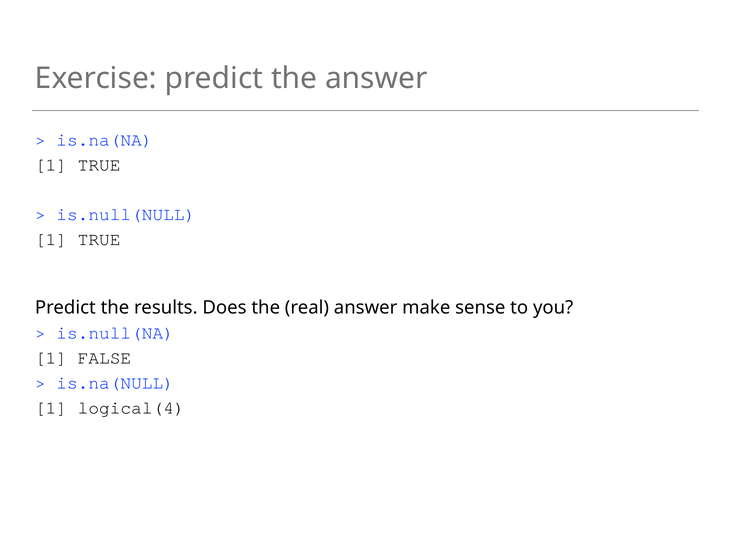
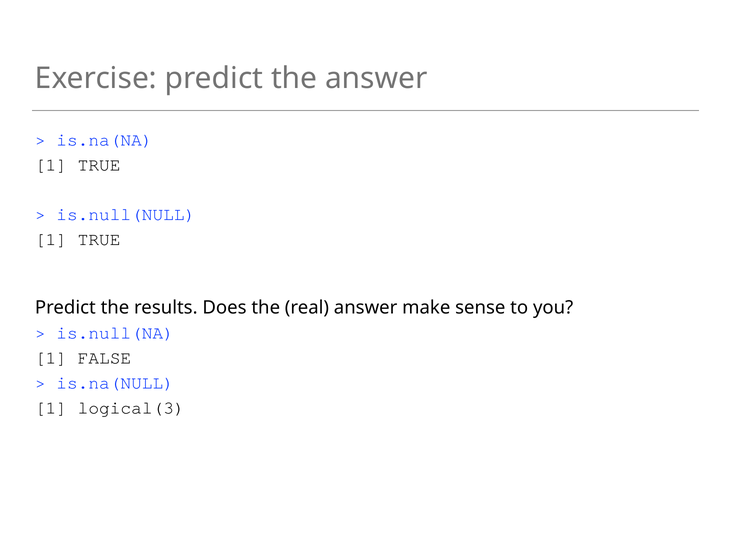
logical(4: logical(4 -> logical(3
